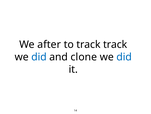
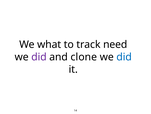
after: after -> what
track track: track -> need
did at (39, 57) colour: blue -> purple
